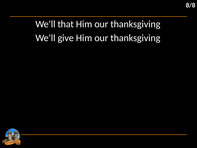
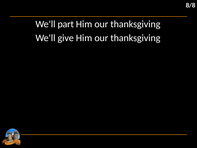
that: that -> part
